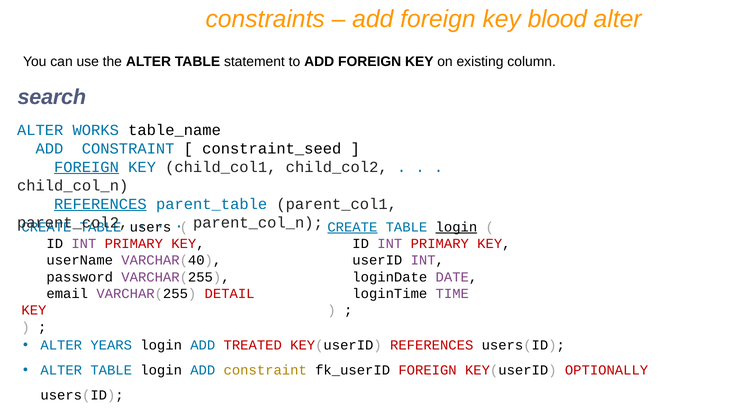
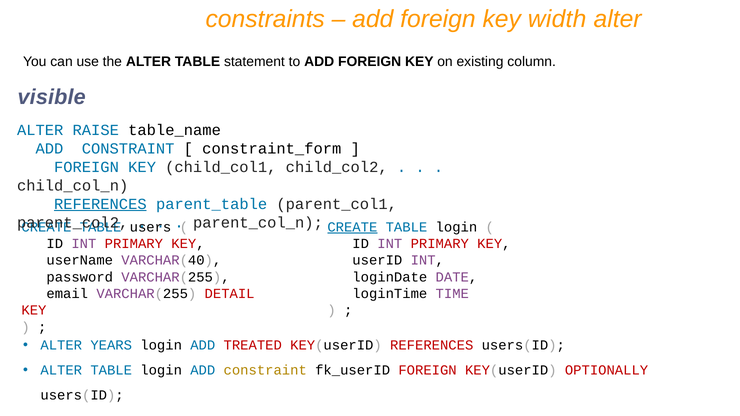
blood: blood -> width
search: search -> visible
WORKS: WORKS -> RAISE
constraint_seed: constraint_seed -> constraint_form
FOREIGN at (86, 167) underline: present -> none
login at (456, 227) underline: present -> none
